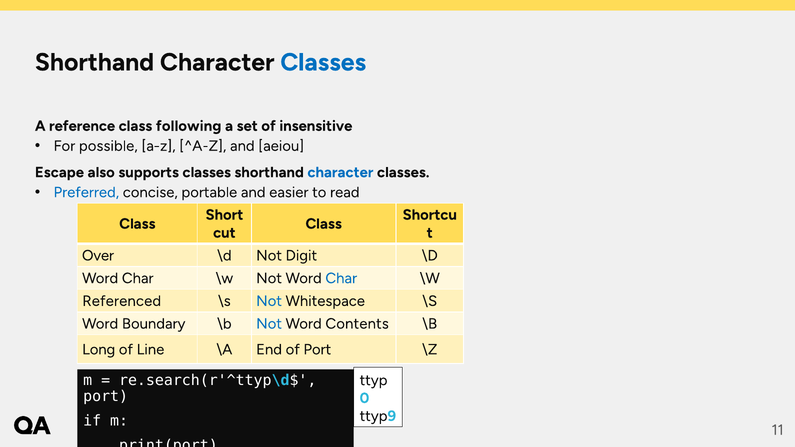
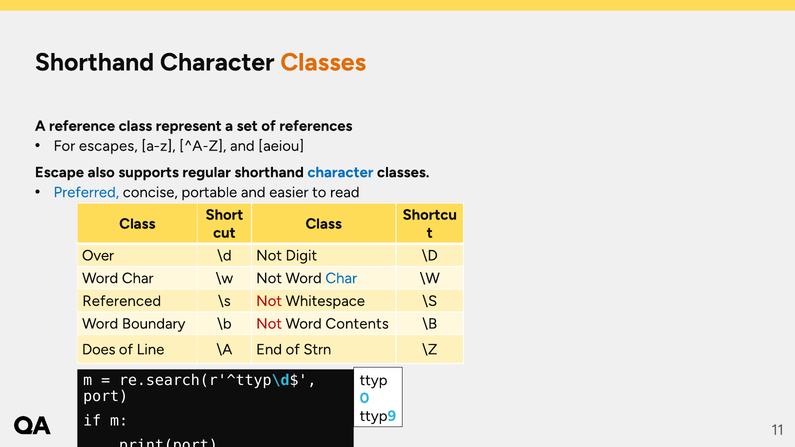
Classes at (323, 62) colour: blue -> orange
following: following -> represent
insensitive: insensitive -> references
possible: possible -> escapes
supports classes: classes -> regular
Not at (269, 301) colour: blue -> red
Not at (269, 324) colour: blue -> red
Long: Long -> Does
of Port: Port -> Strn
